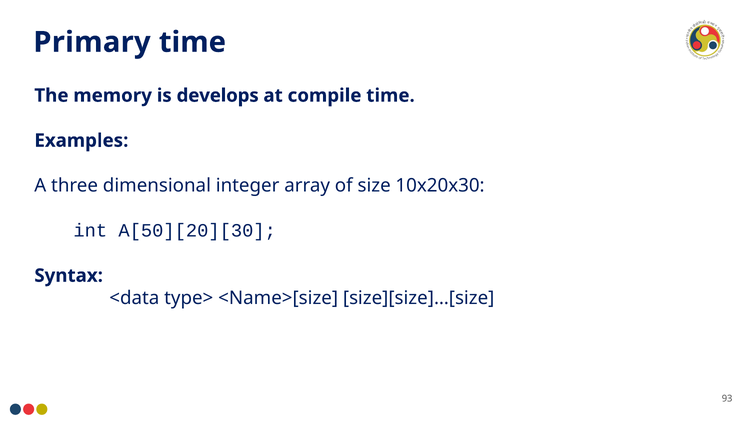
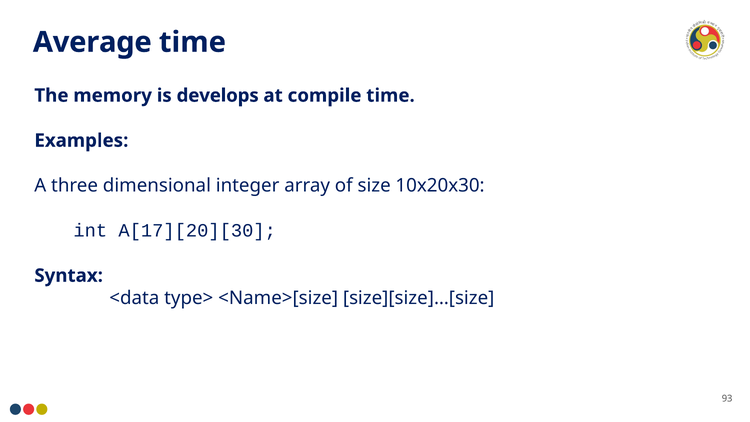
Primary: Primary -> Average
A[50][20][30: A[50][20][30 -> A[17][20][30
